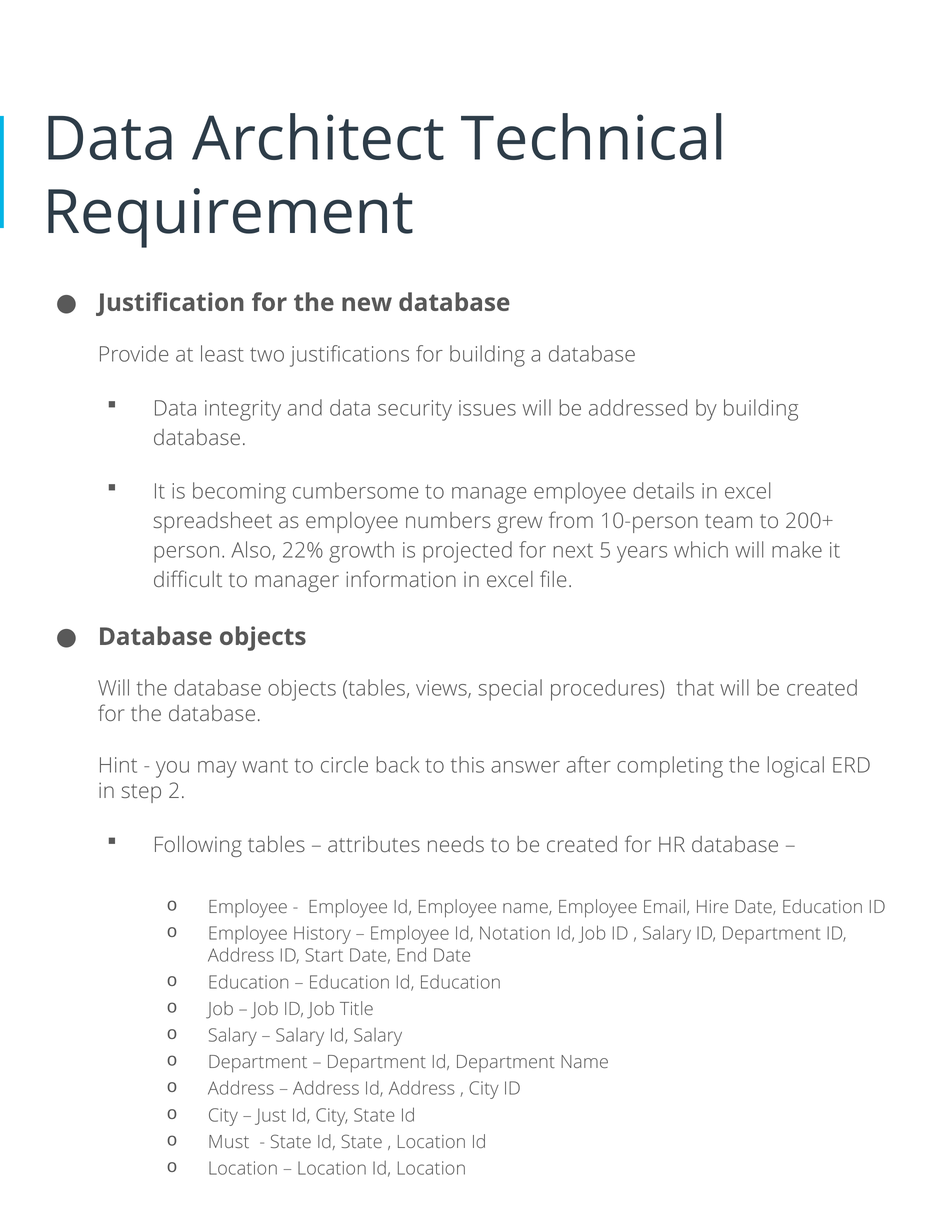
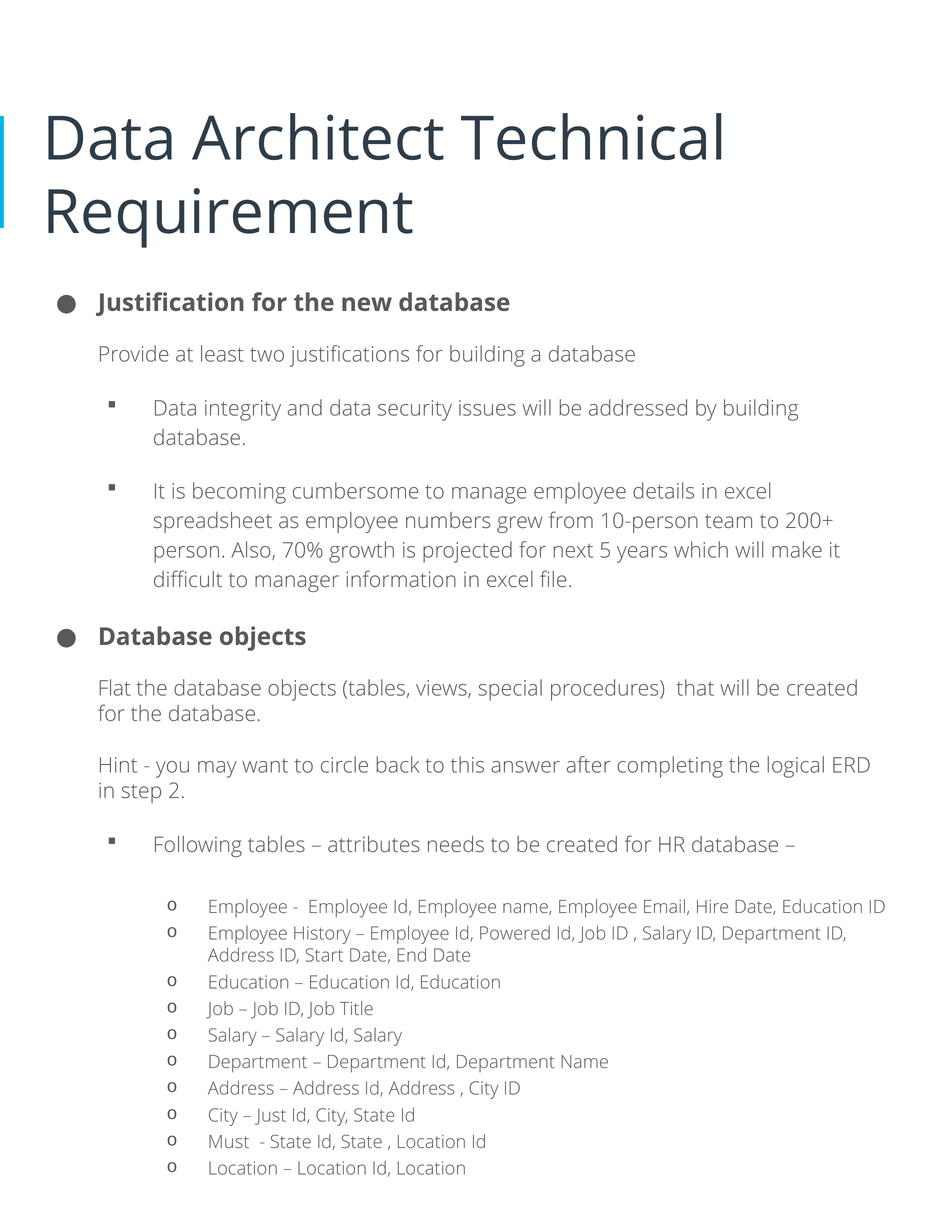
22%: 22% -> 70%
Will at (114, 689): Will -> Flat
Notation: Notation -> Powered
